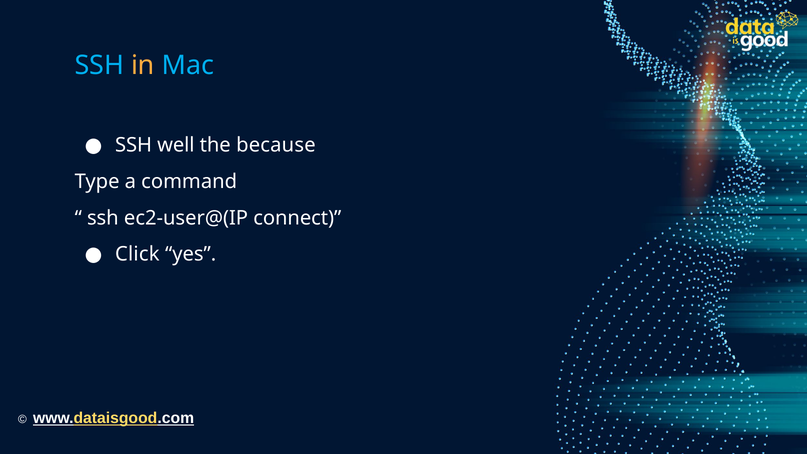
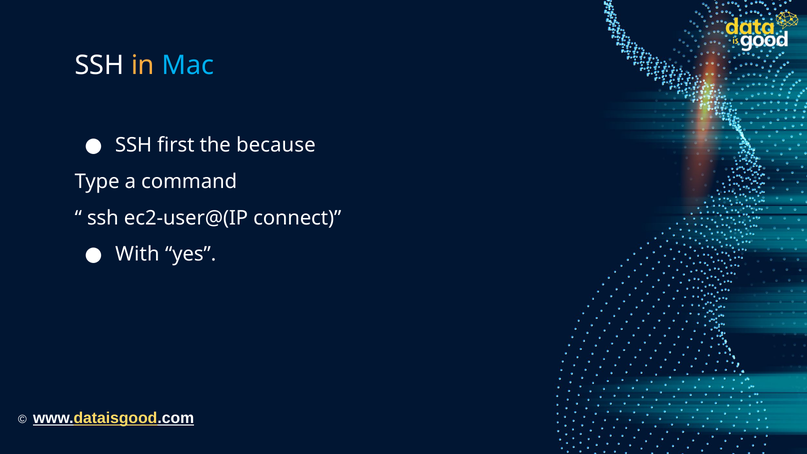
SSH at (99, 65) colour: light blue -> white
well: well -> first
Click: Click -> With
